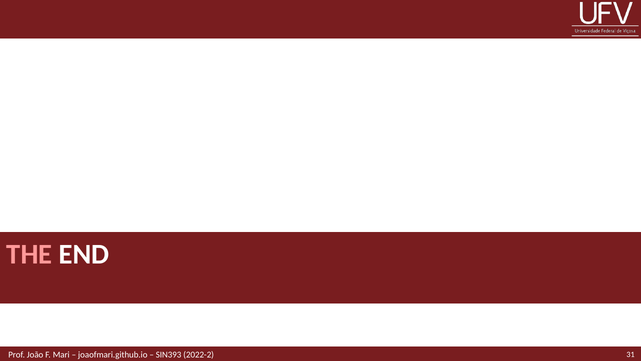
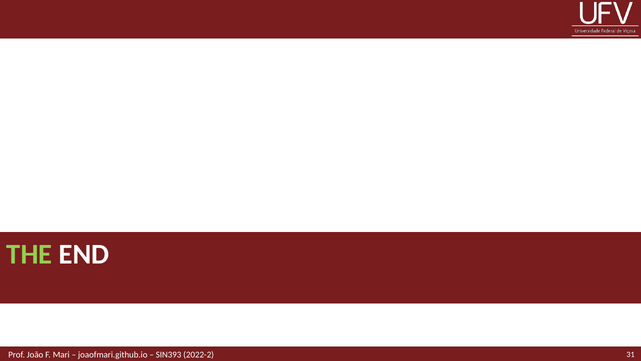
THE colour: pink -> light green
